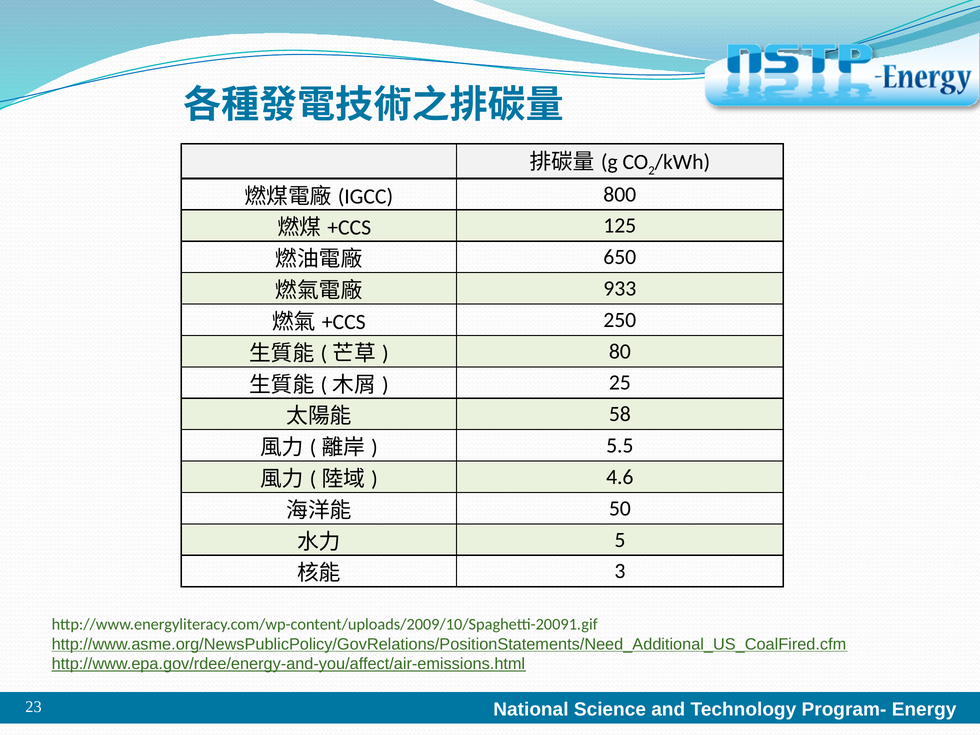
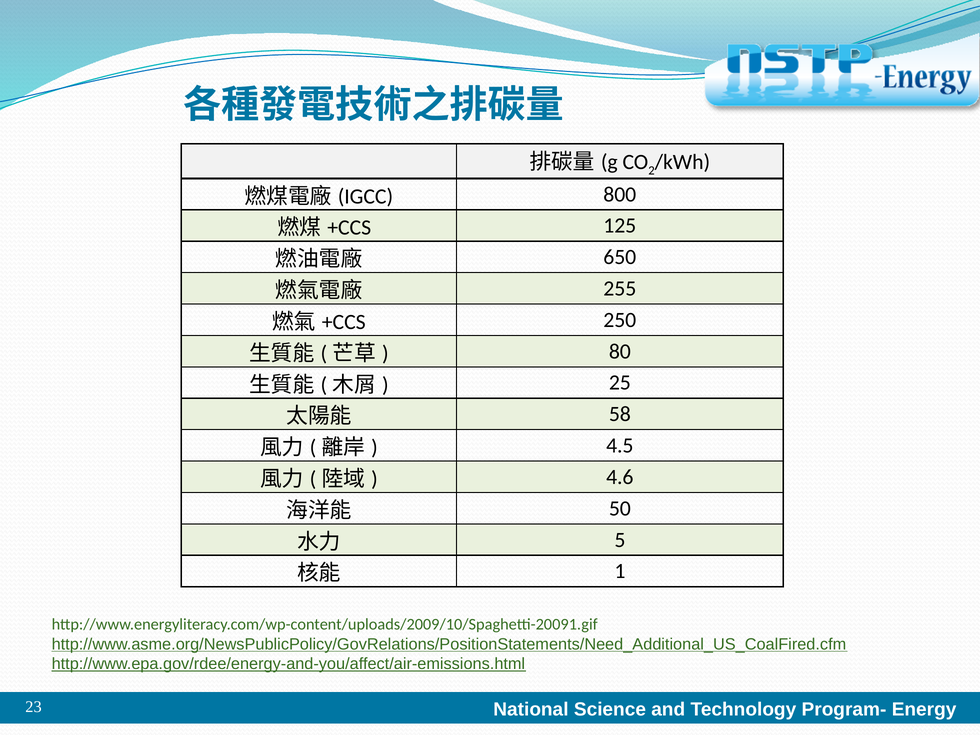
933: 933 -> 255
5.5: 5.5 -> 4.5
3: 3 -> 1
